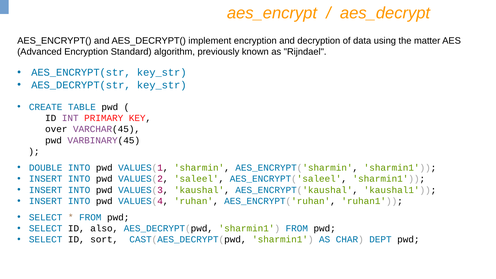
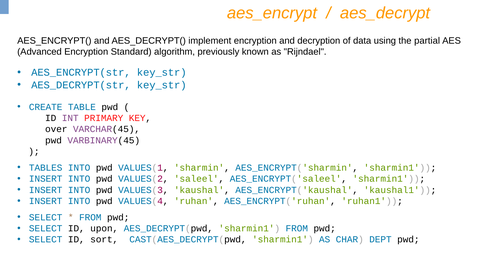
matter: matter -> partial
DOUBLE: DOUBLE -> TABLES
also: also -> upon
